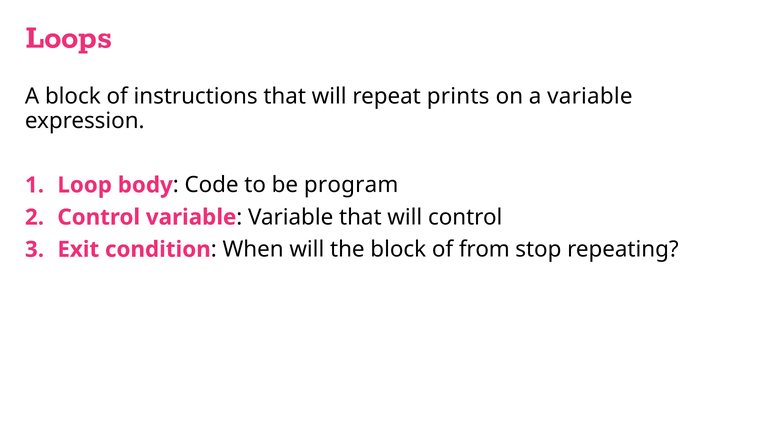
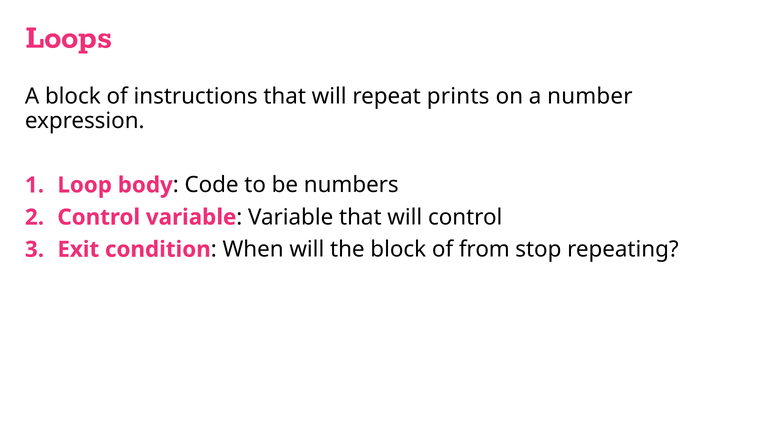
a variable: variable -> number
program: program -> numbers
